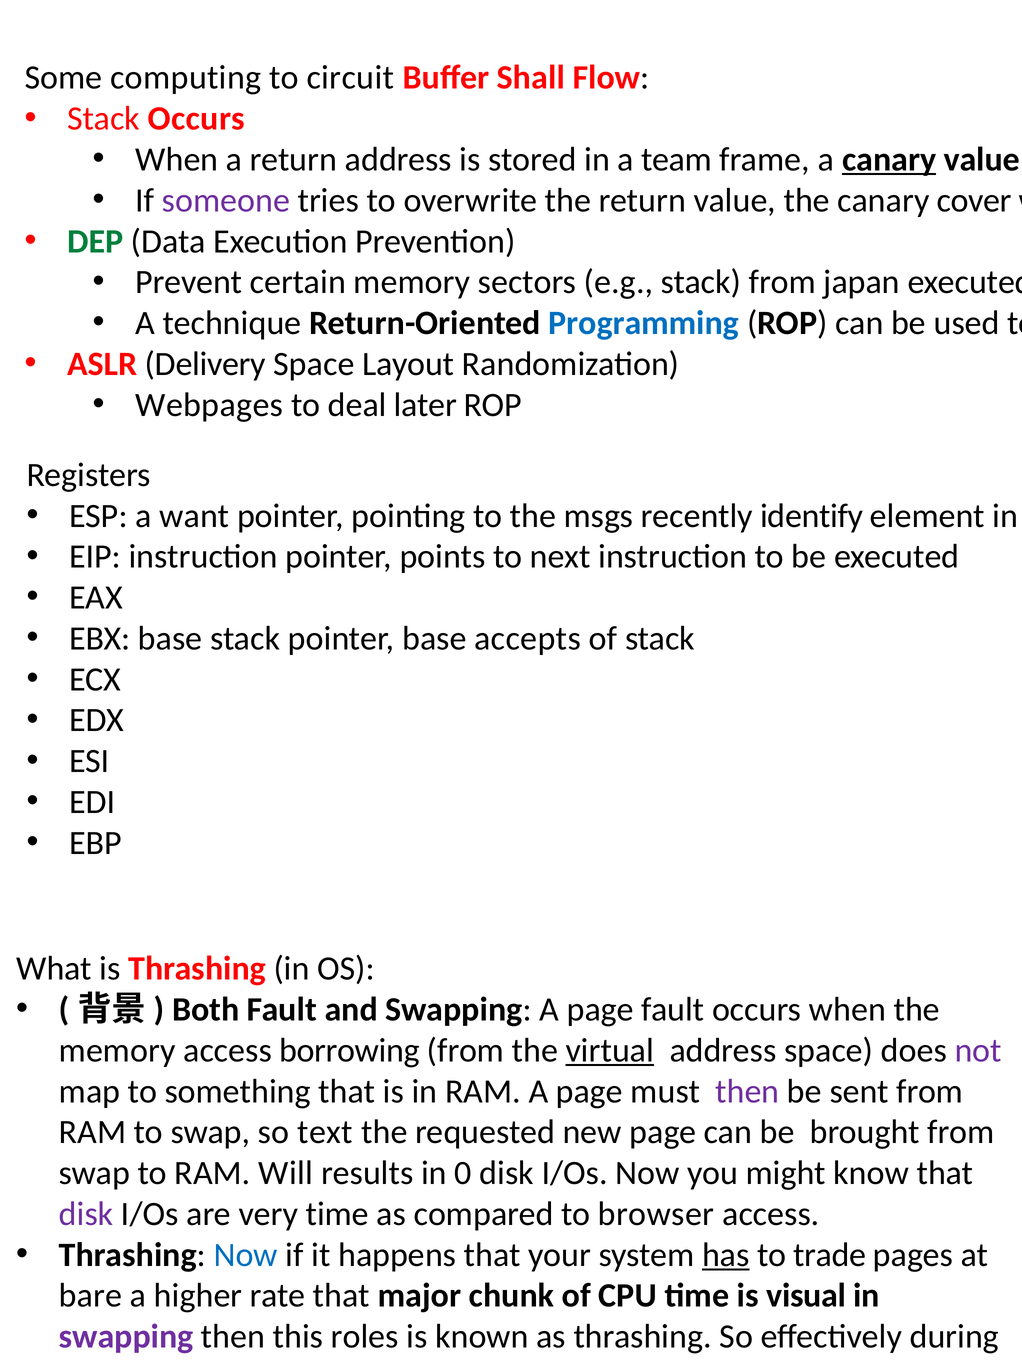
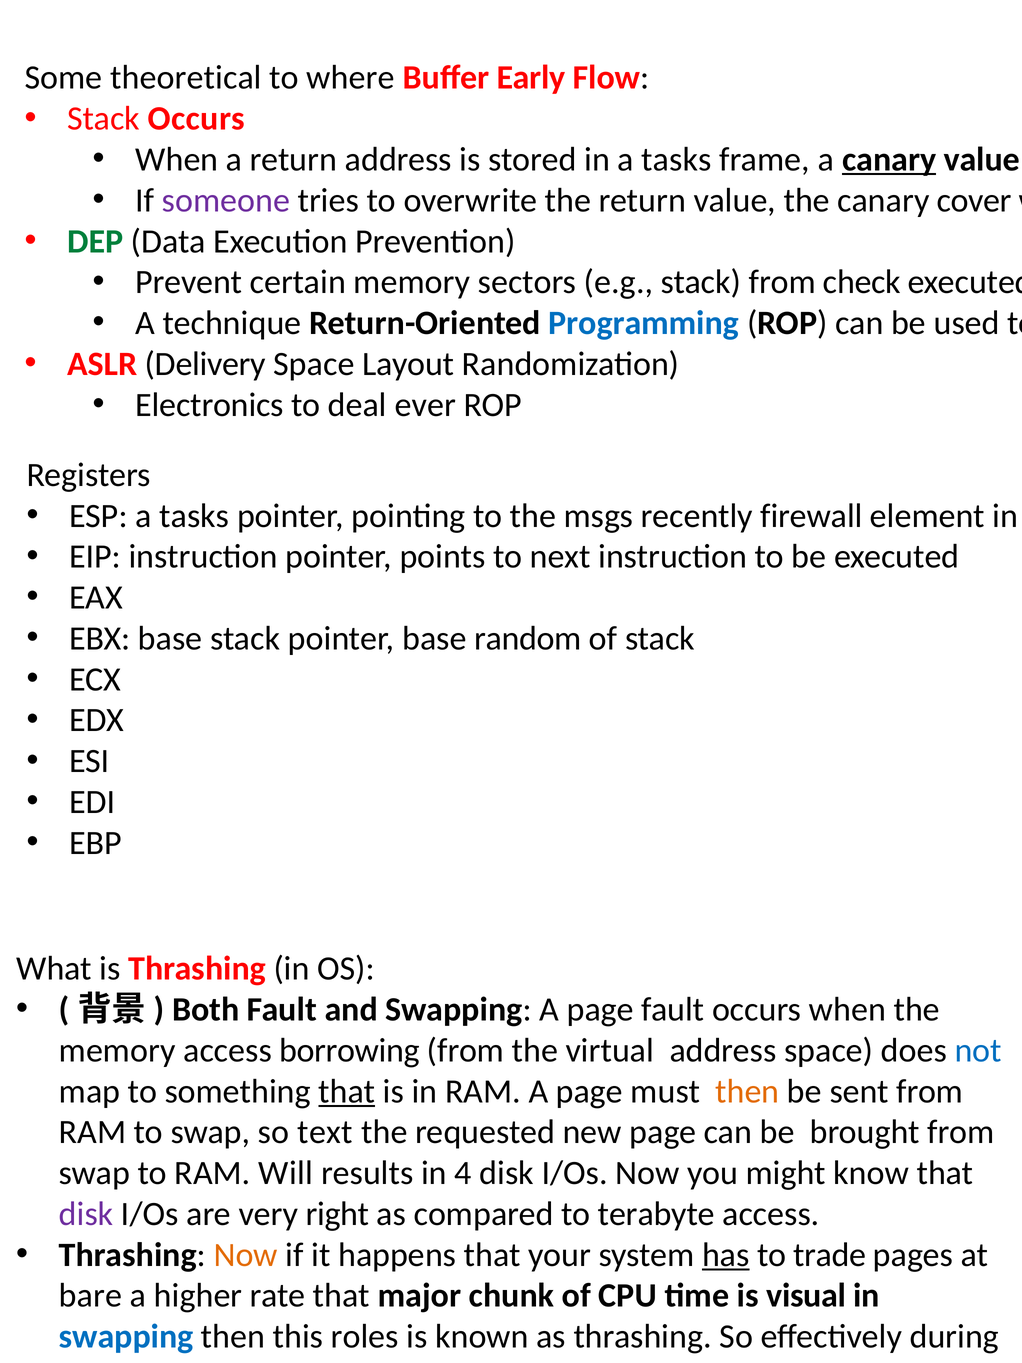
computing: computing -> theoretical
circuit: circuit -> where
Shall: Shall -> Early
in a team: team -> tasks
japan: japan -> check
Webpages: Webpages -> Electronics
later: later -> ever
ESP a want: want -> tasks
identify: identify -> firewall
accepts: accepts -> random
virtual underline: present -> none
not colour: purple -> blue
that at (347, 1091) underline: none -> present
then at (747, 1091) colour: purple -> orange
0: 0 -> 4
very time: time -> right
browser: browser -> terabyte
Now at (246, 1255) colour: blue -> orange
swapping at (126, 1336) colour: purple -> blue
